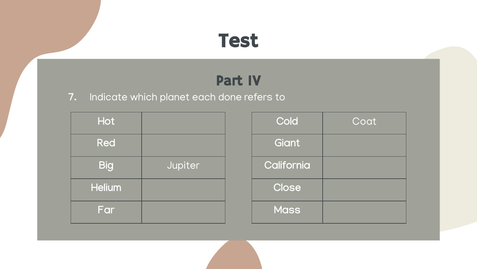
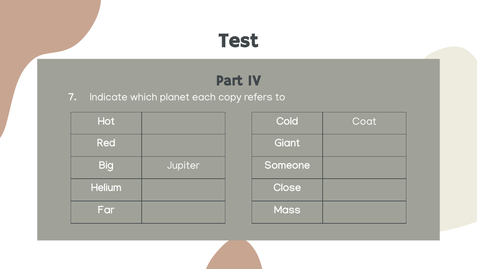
done: done -> copy
California: California -> Someone
